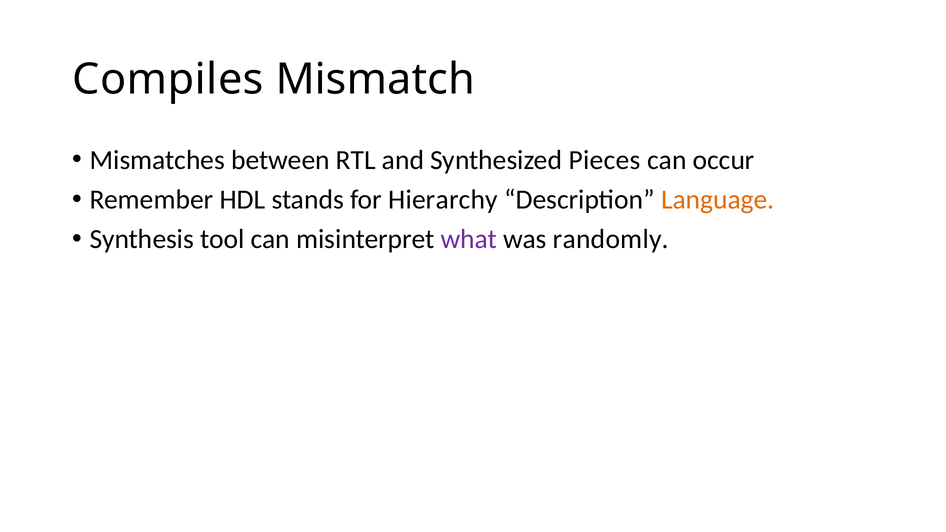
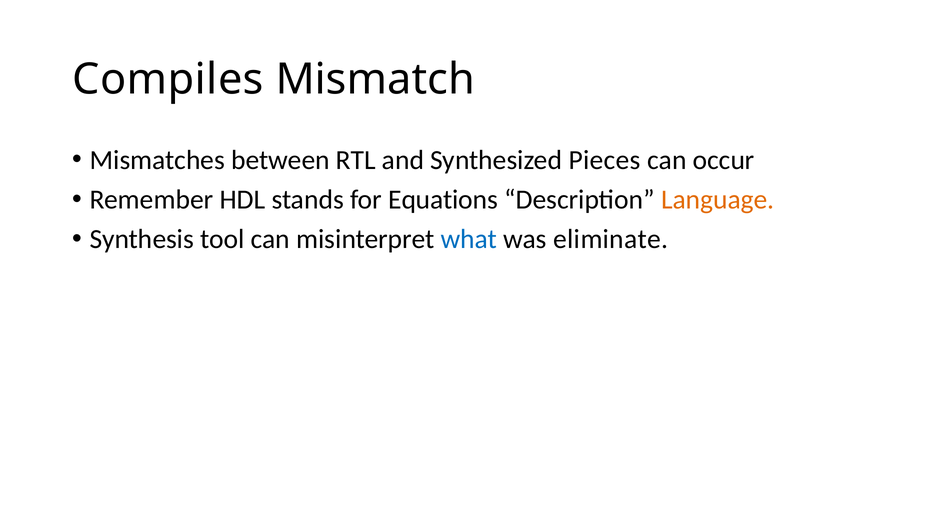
Hierarchy: Hierarchy -> Equations
what colour: purple -> blue
randomly: randomly -> eliminate
